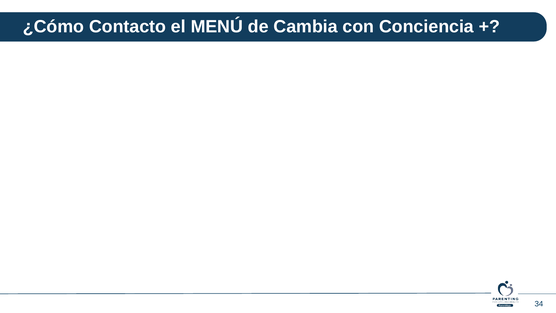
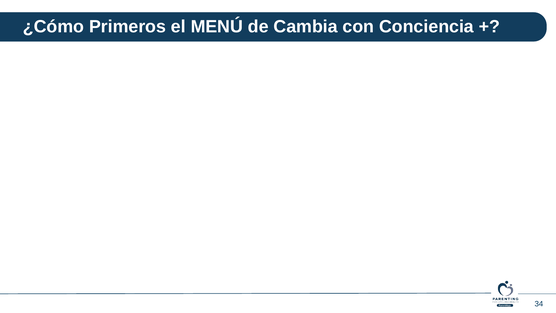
Contacto: Contacto -> Primeros
